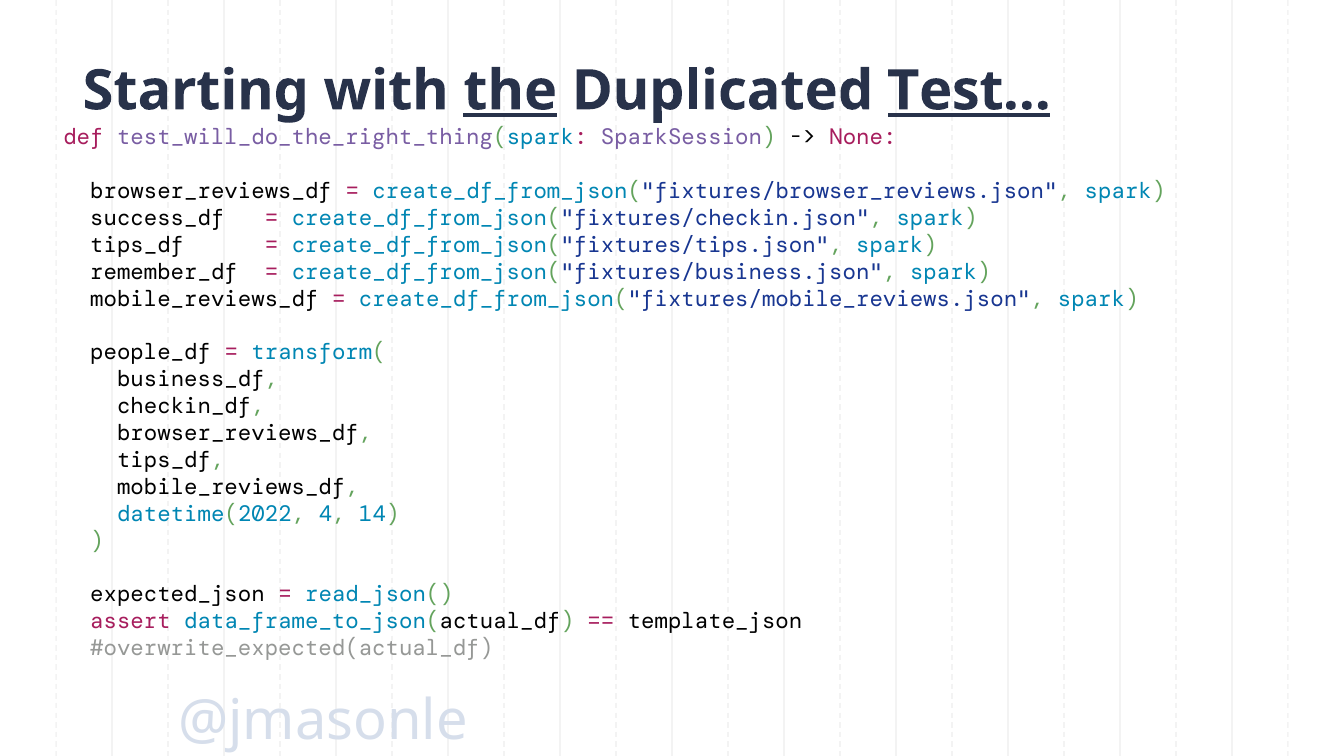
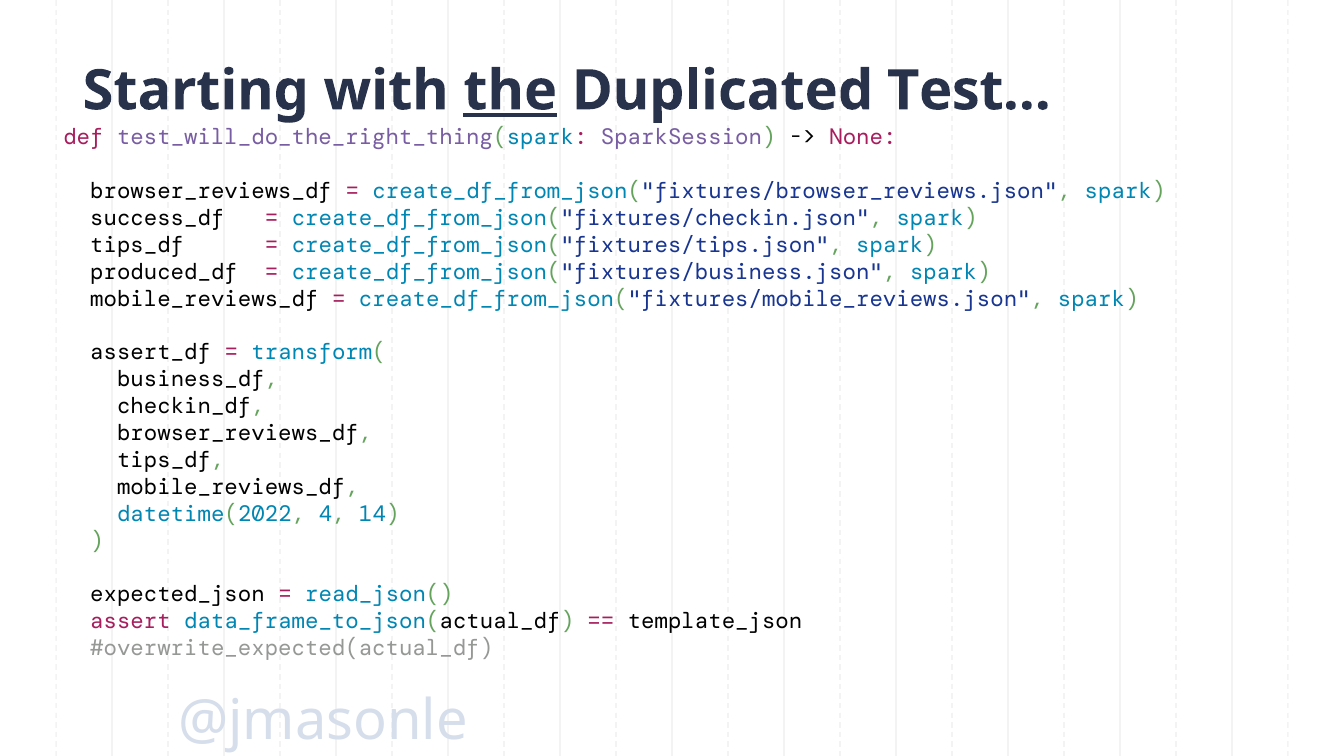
Test… underline: present -> none
remember_df: remember_df -> produced_df
people_df: people_df -> assert_df
